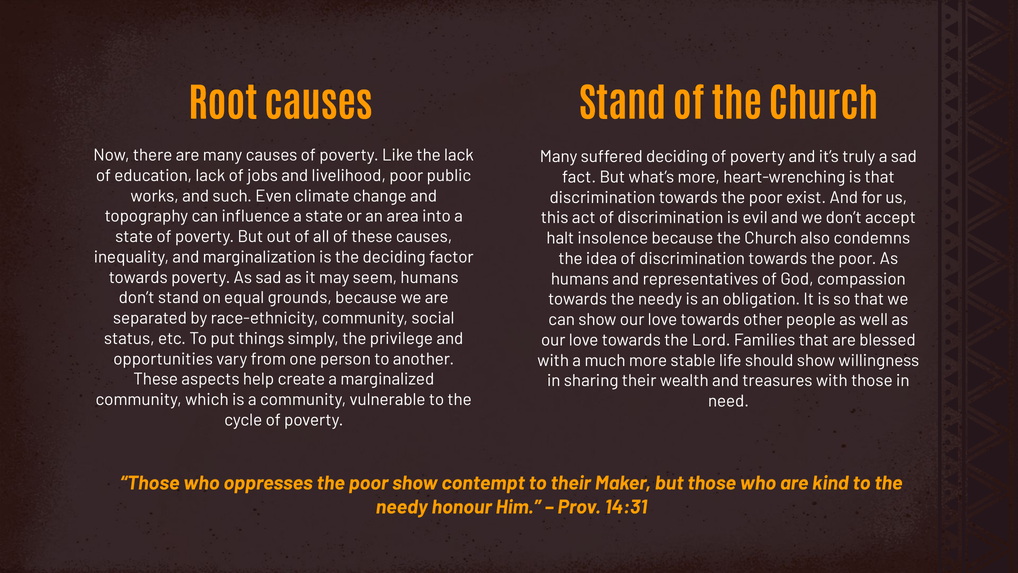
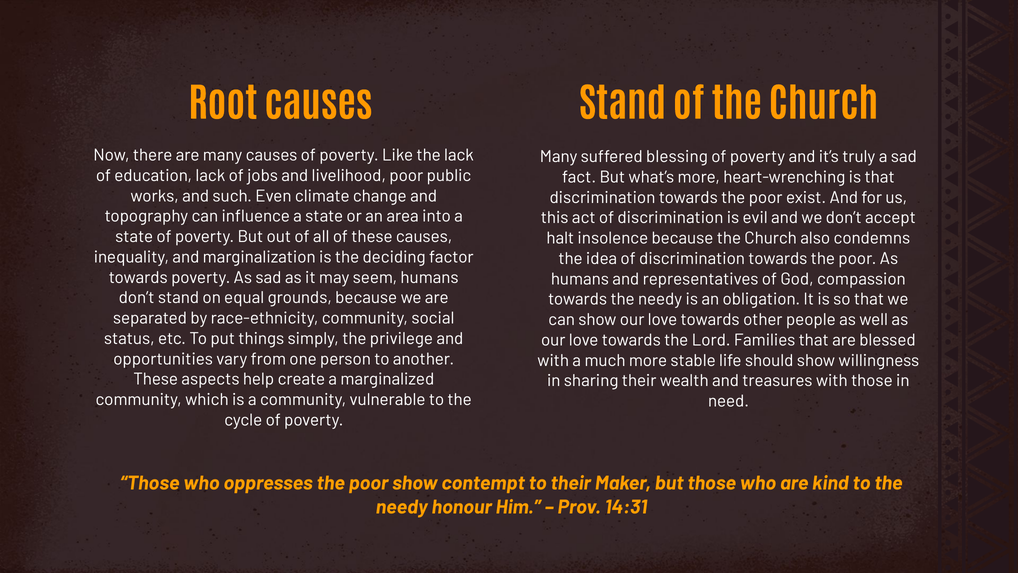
suffered deciding: deciding -> blessing
